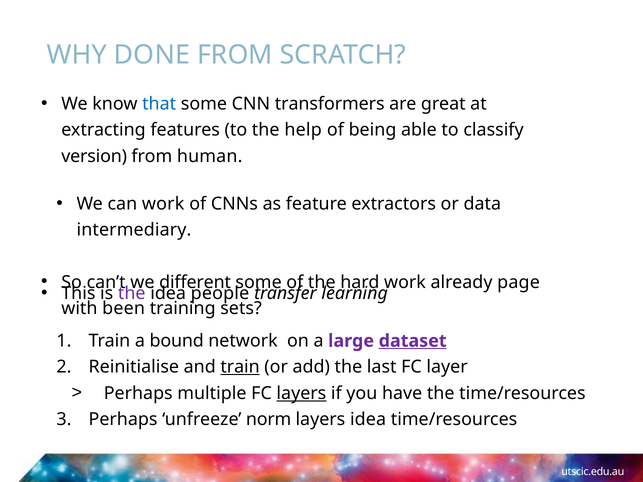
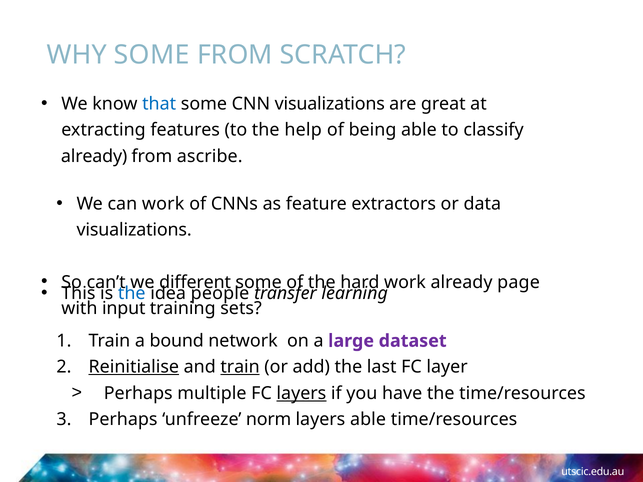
WHY DONE: DONE -> SOME
CNN transformers: transformers -> visualizations
version at (94, 156): version -> already
human: human -> ascribe
intermediary at (134, 230): intermediary -> visualizations
the at (132, 293) colour: purple -> blue
been: been -> input
dataset underline: present -> none
Reinitialise underline: none -> present
layers idea: idea -> able
